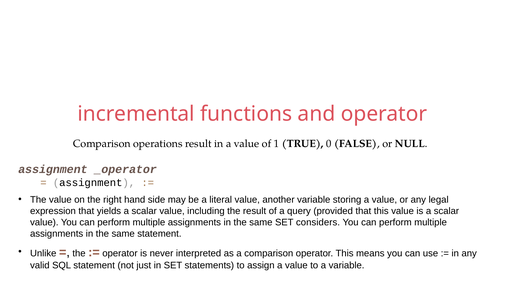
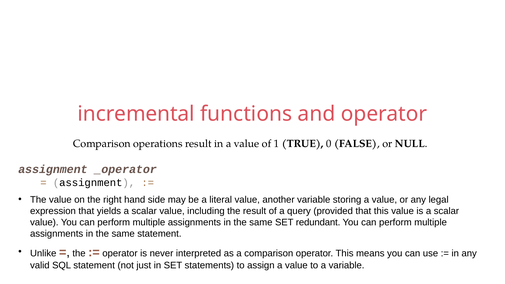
considers: considers -> redundant
